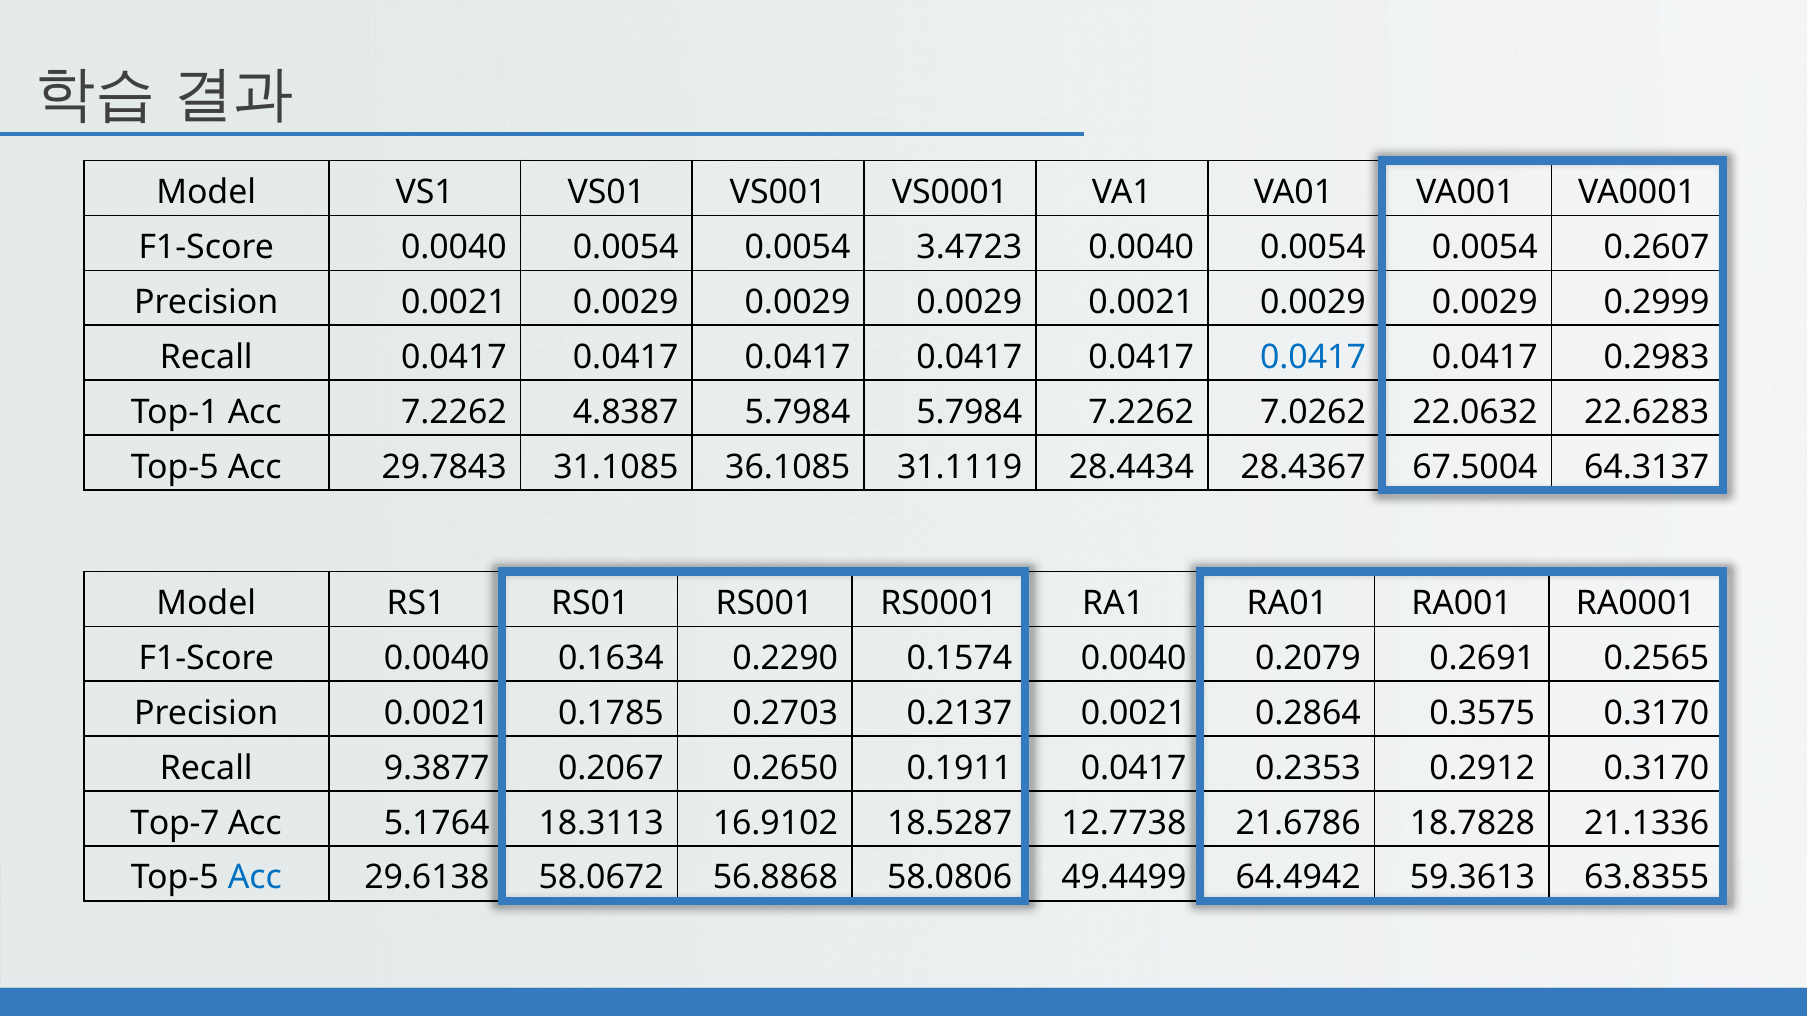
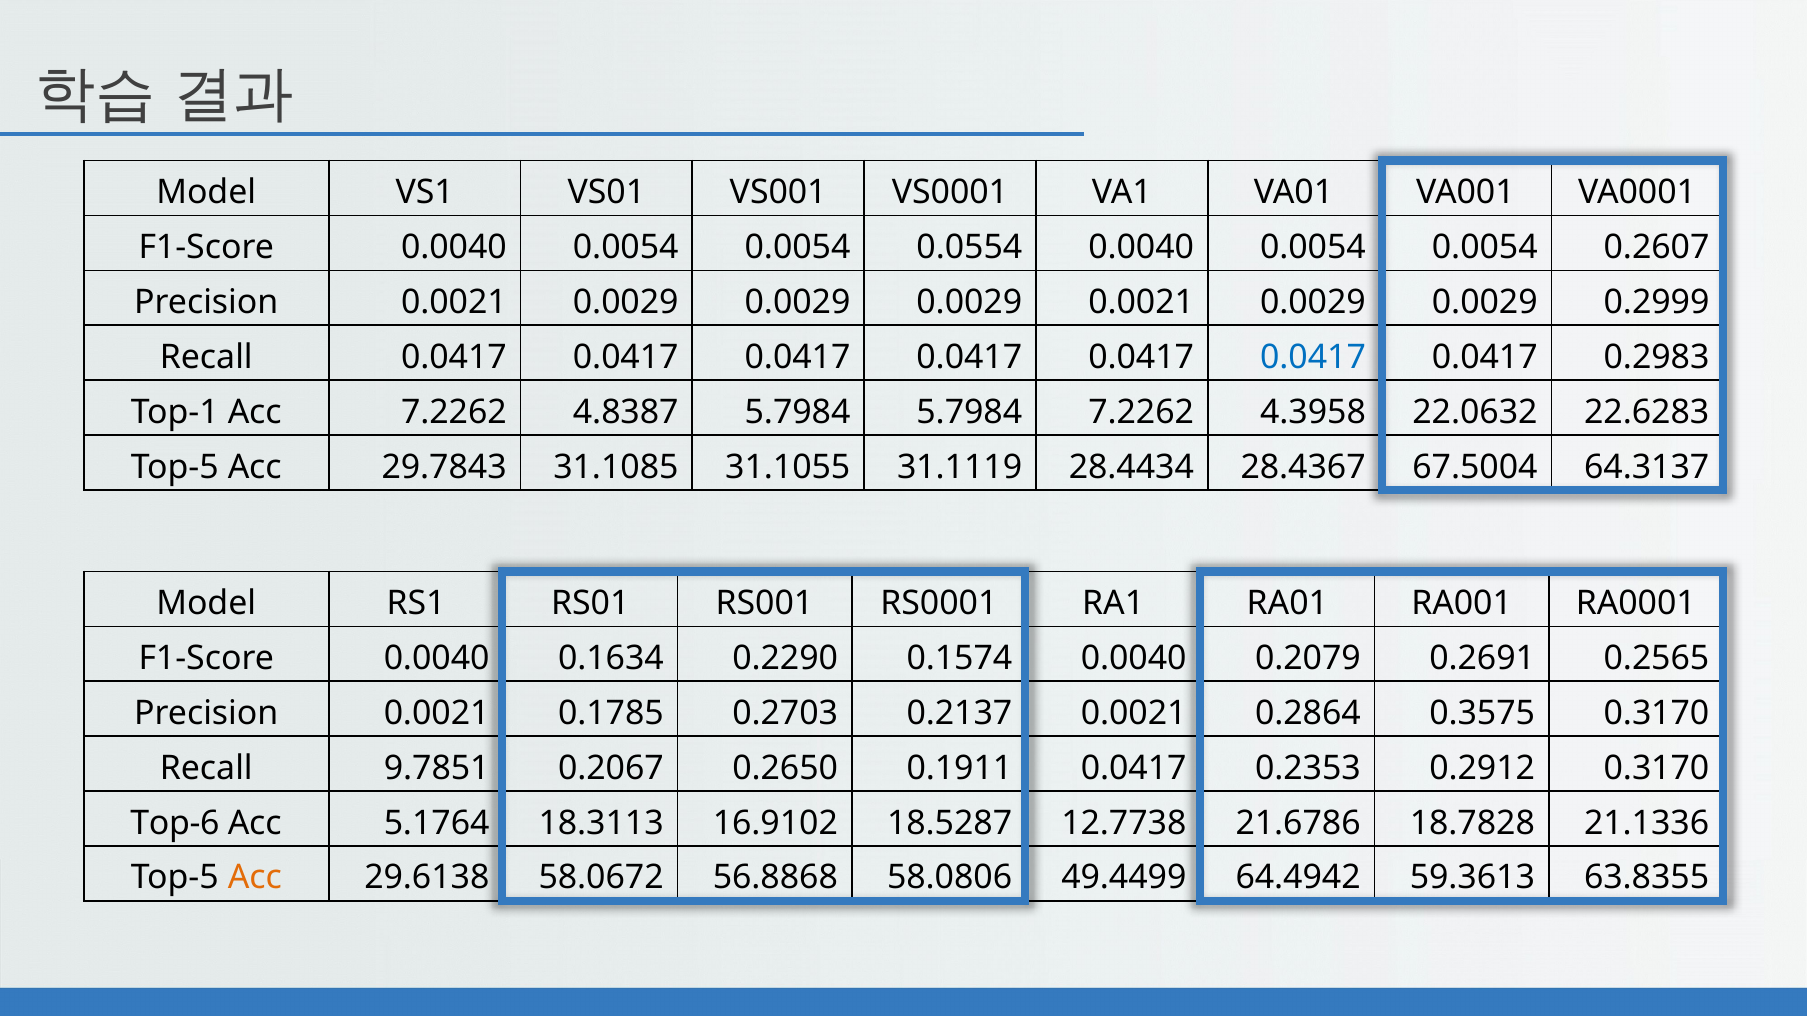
3.4723: 3.4723 -> 0.0554
7.0262: 7.0262 -> 4.3958
36.1085: 36.1085 -> 31.1055
9.3877: 9.3877 -> 9.7851
Top-7: Top-7 -> Top-6
Acc at (255, 878) colour: blue -> orange
